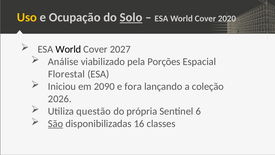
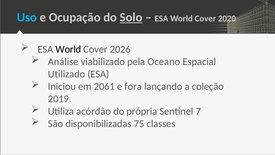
Uso colour: yellow -> light blue
2027: 2027 -> 2026
Porções: Porções -> Oceano
Florestal: Florestal -> Utilizado
2090: 2090 -> 2061
2026: 2026 -> 2019
questão: questão -> acórdão
6: 6 -> 7
São underline: present -> none
16: 16 -> 75
